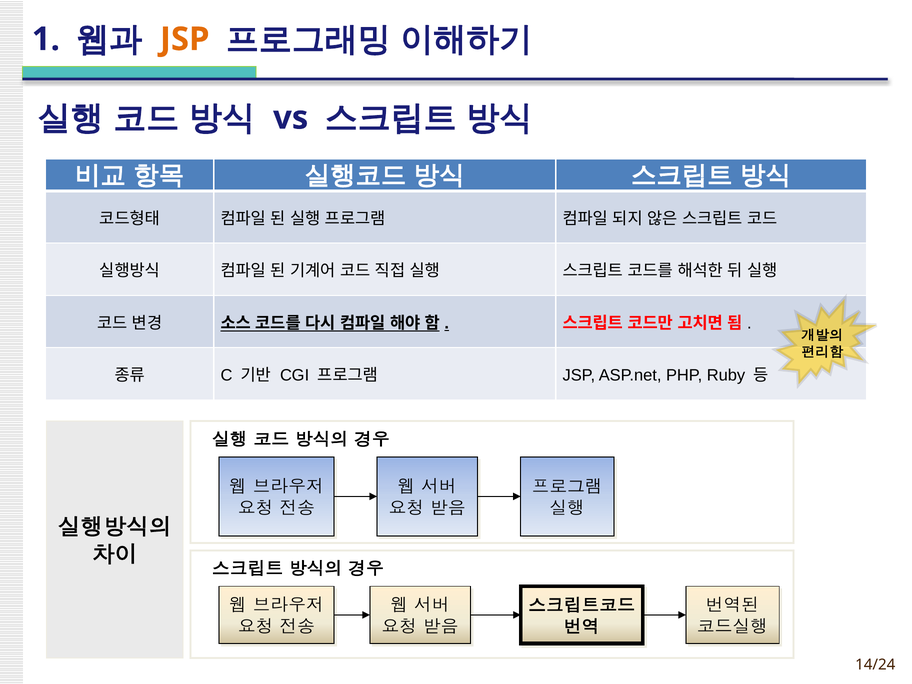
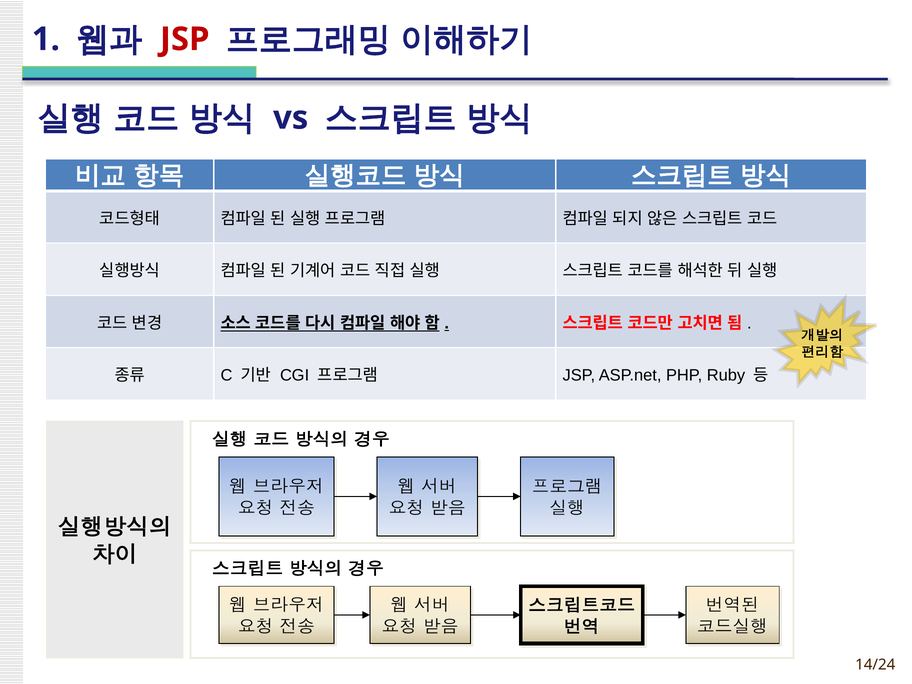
JSP at (185, 39) colour: orange -> red
